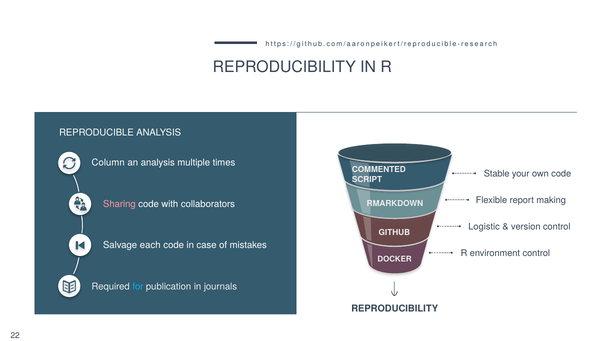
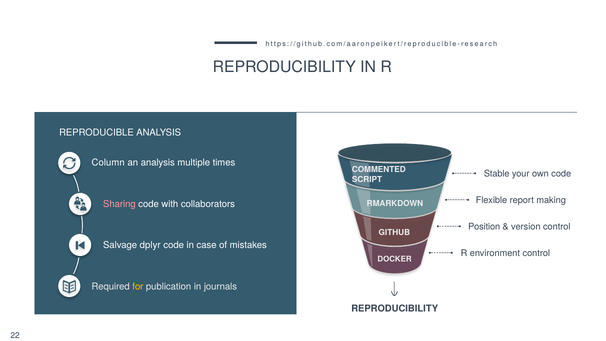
Logistic: Logistic -> Position
each: each -> dplyr
for colour: light blue -> yellow
